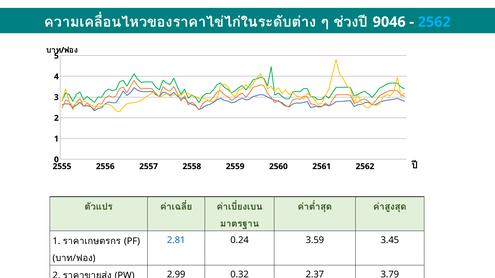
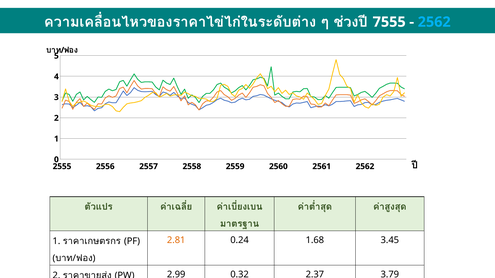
9046: 9046 -> 7555
2.81 colour: blue -> orange
3.59: 3.59 -> 1.68
